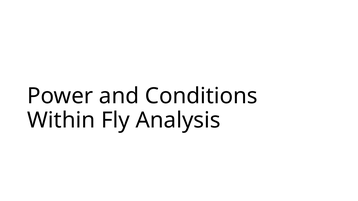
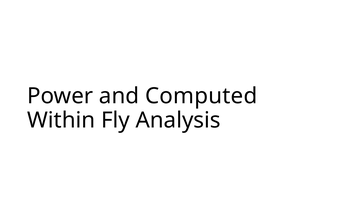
Conditions: Conditions -> Computed
